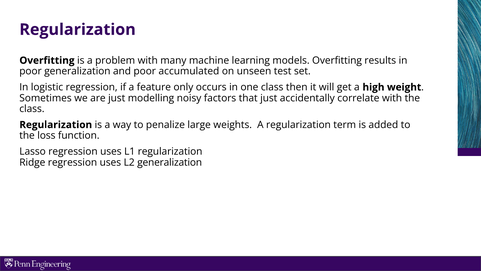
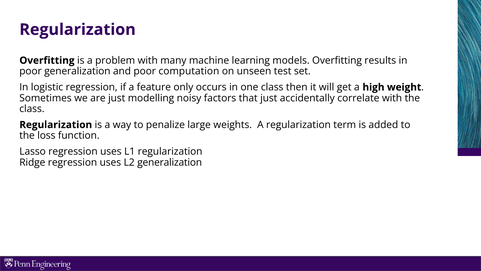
accumulated: accumulated -> computation
